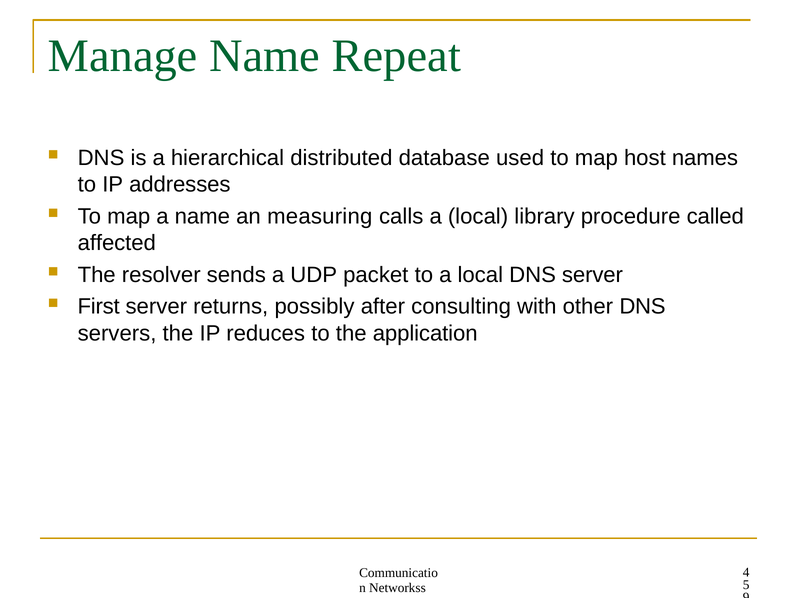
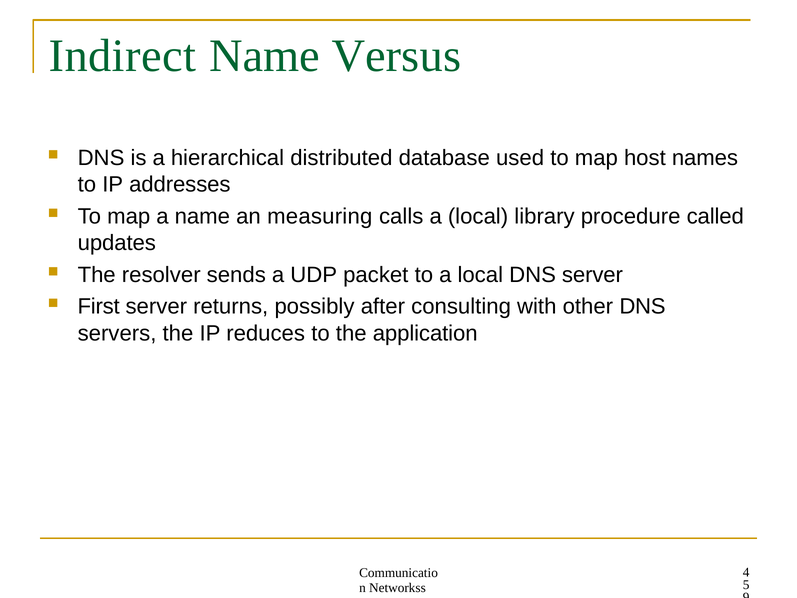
Manage: Manage -> Indirect
Repeat: Repeat -> Versus
affected: affected -> updates
